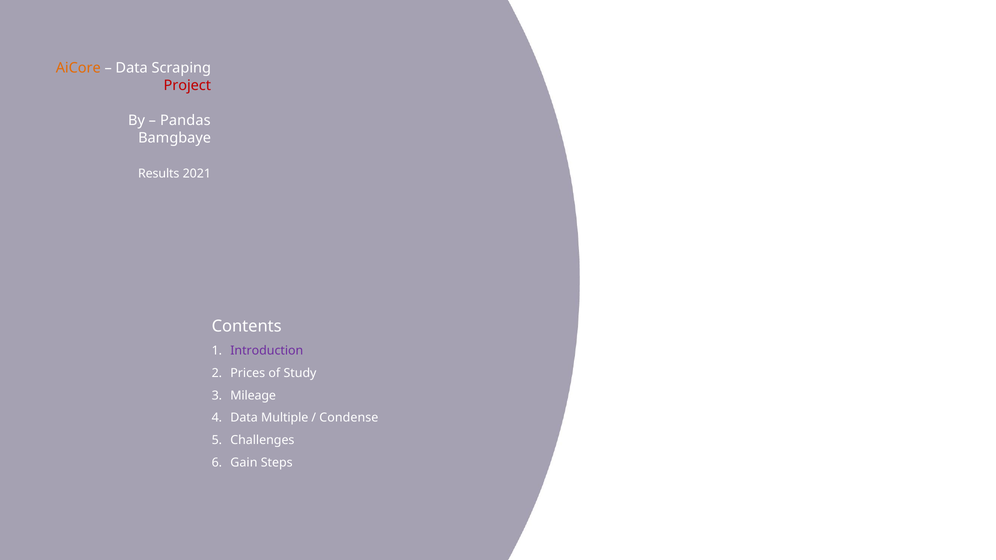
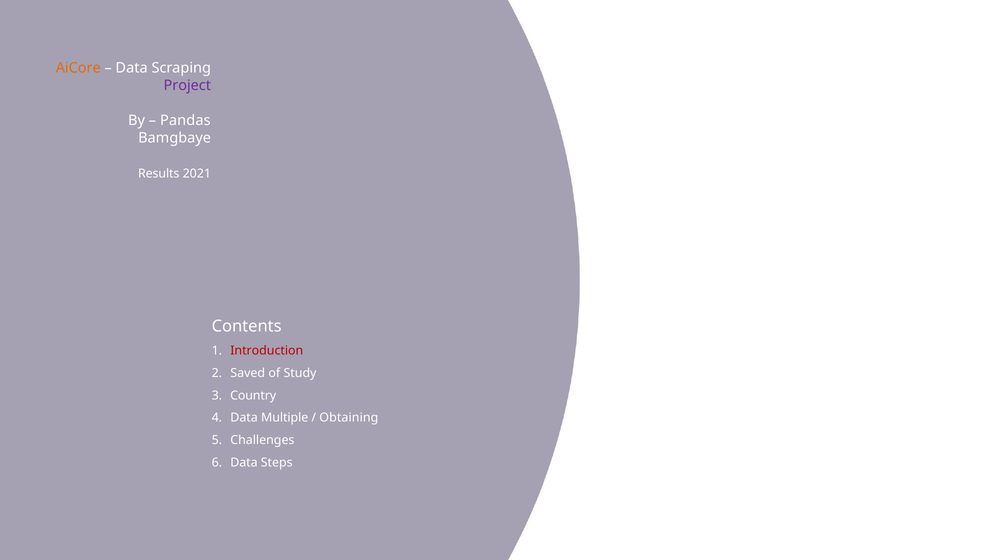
Project colour: red -> purple
Introduction colour: purple -> red
Prices: Prices -> Saved
Mileage: Mileage -> Country
Condense: Condense -> Obtaining
Gain at (244, 463): Gain -> Data
